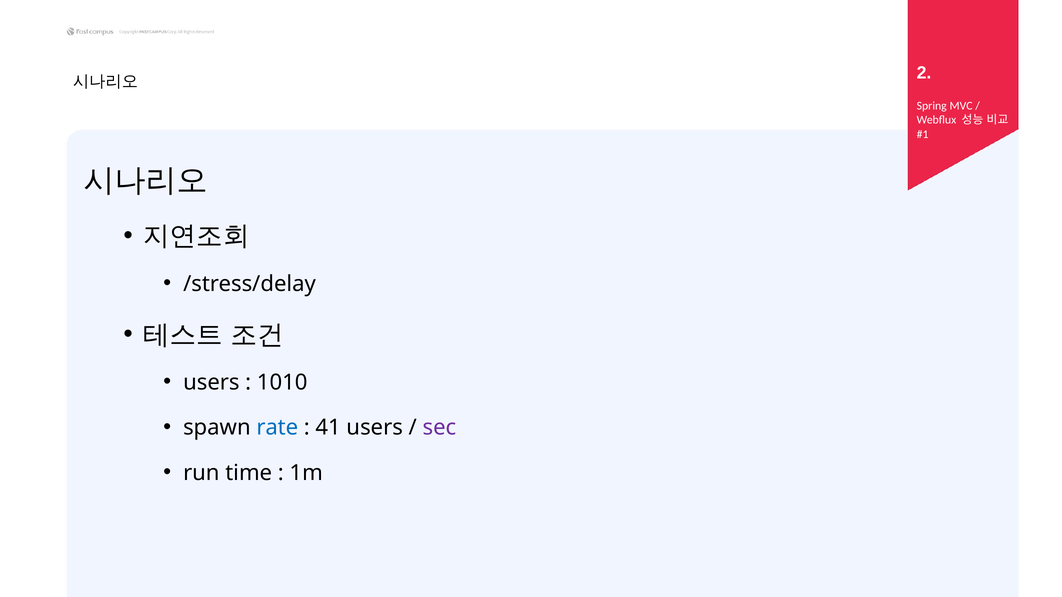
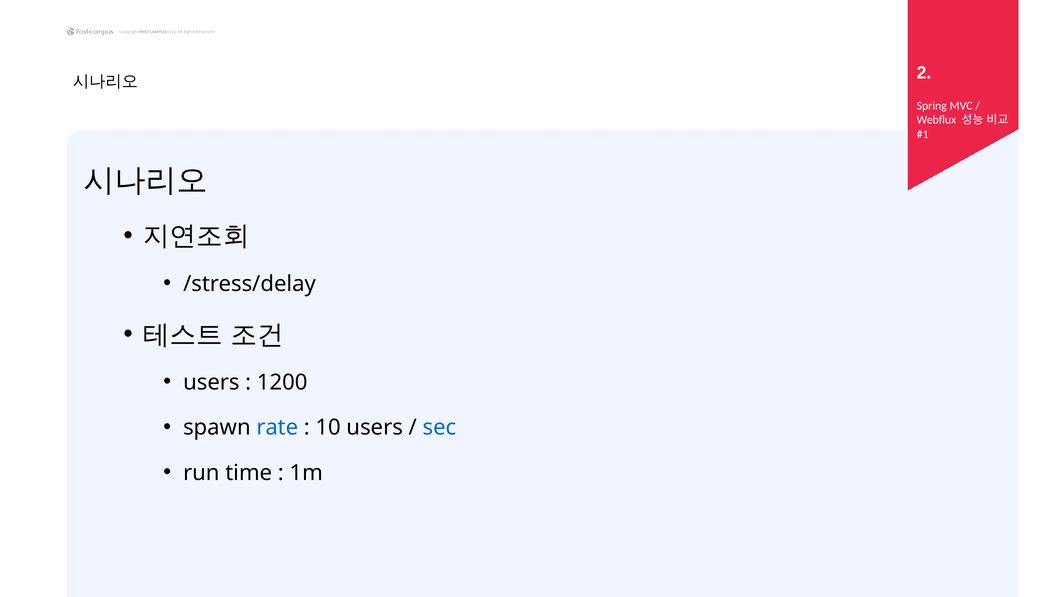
1010: 1010 -> 1200
41: 41 -> 10
sec colour: purple -> blue
